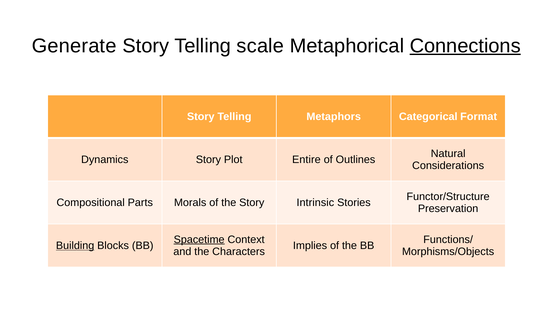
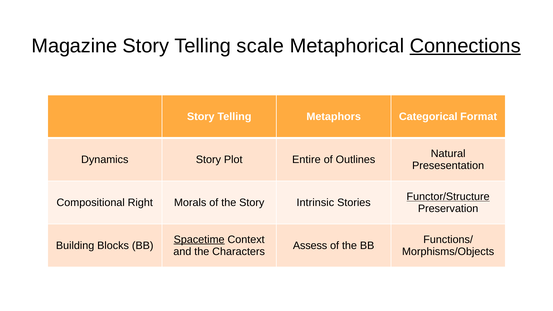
Generate: Generate -> Magazine
Considerations: Considerations -> Presesentation
Functor/Structure underline: none -> present
Parts: Parts -> Right
Building underline: present -> none
Implies: Implies -> Assess
